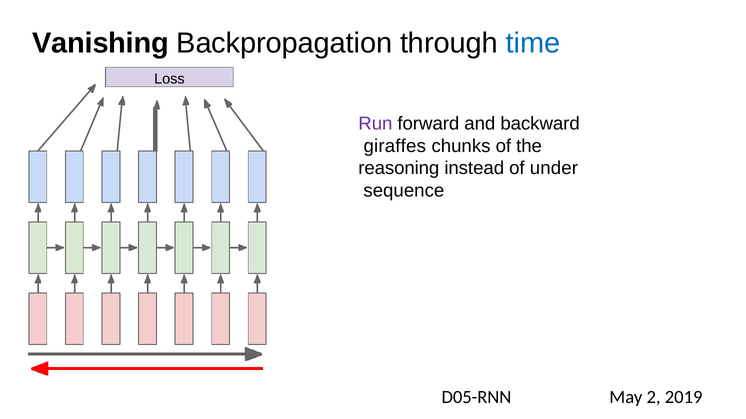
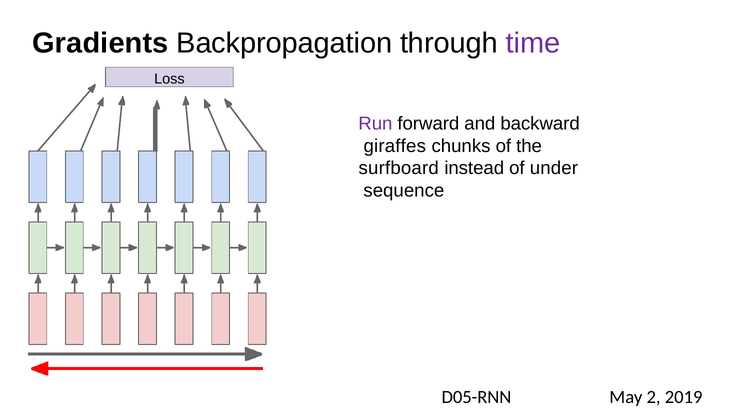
Vanishing: Vanishing -> Gradients
time colour: blue -> purple
reasoning: reasoning -> surfboard
